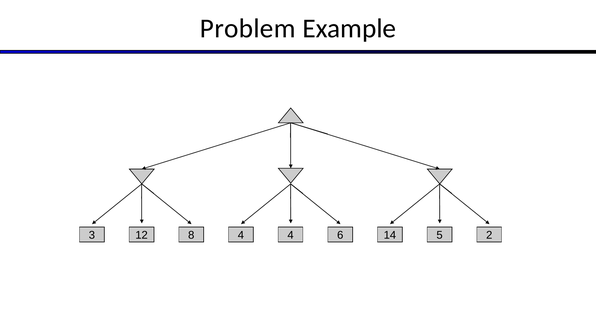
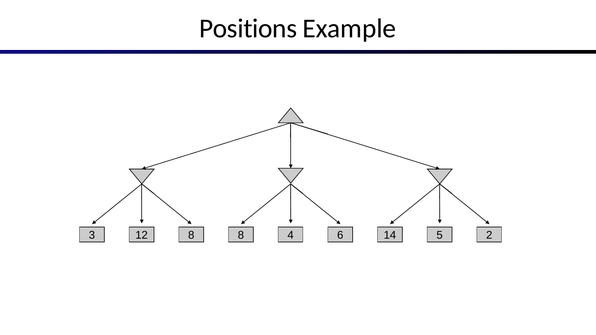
Problem: Problem -> Positions
3 4: 4 -> 8
